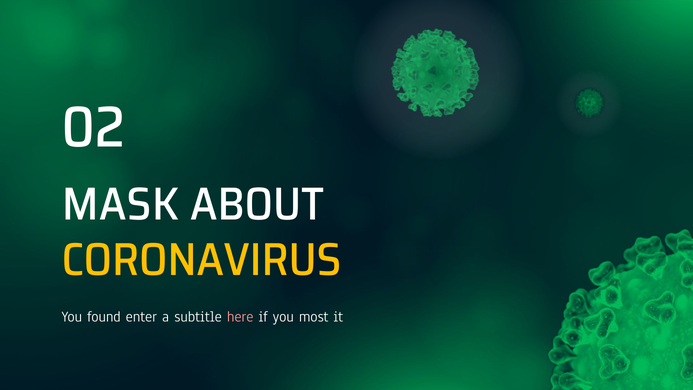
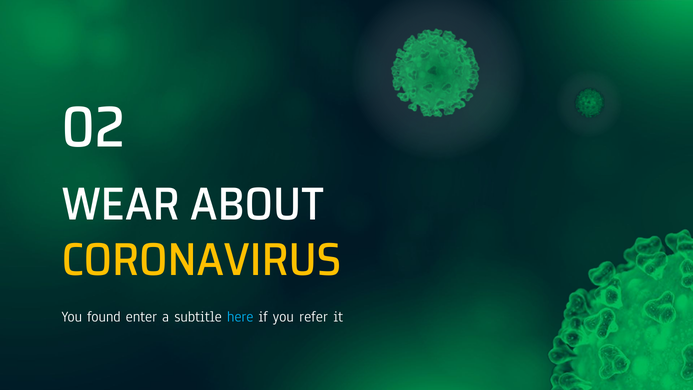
MASK: MASK -> WEAR
here colour: pink -> light blue
most: most -> refer
